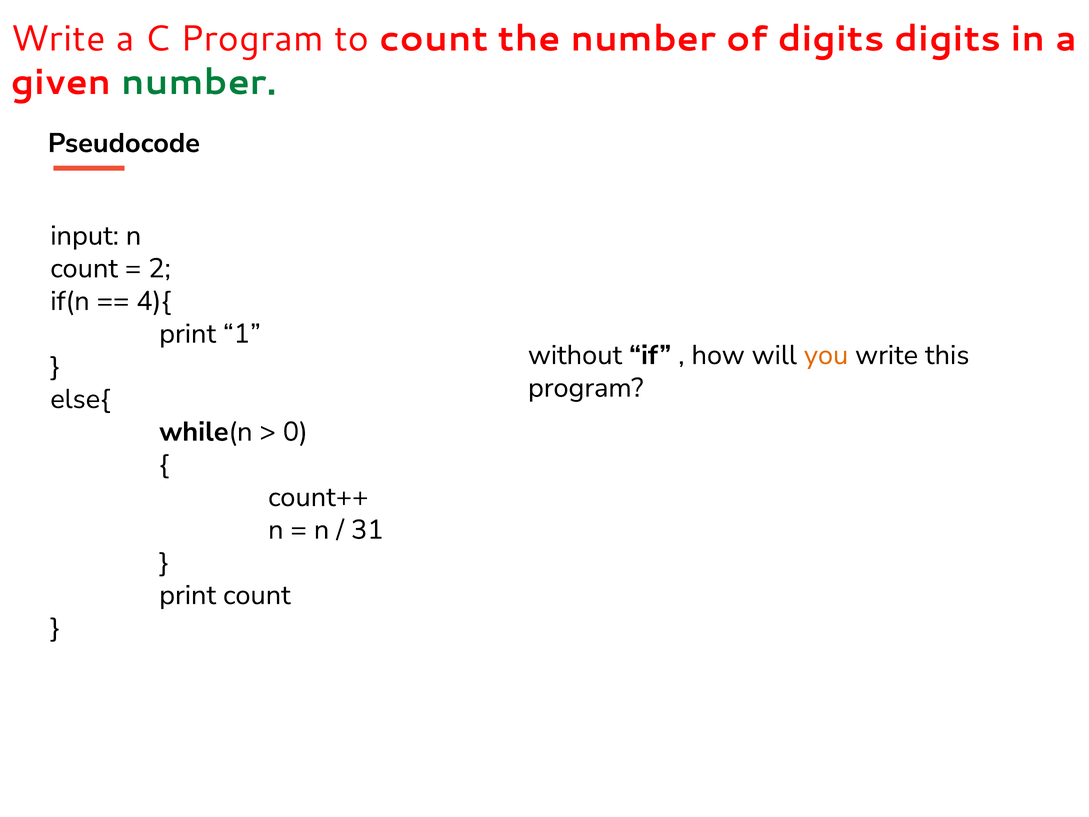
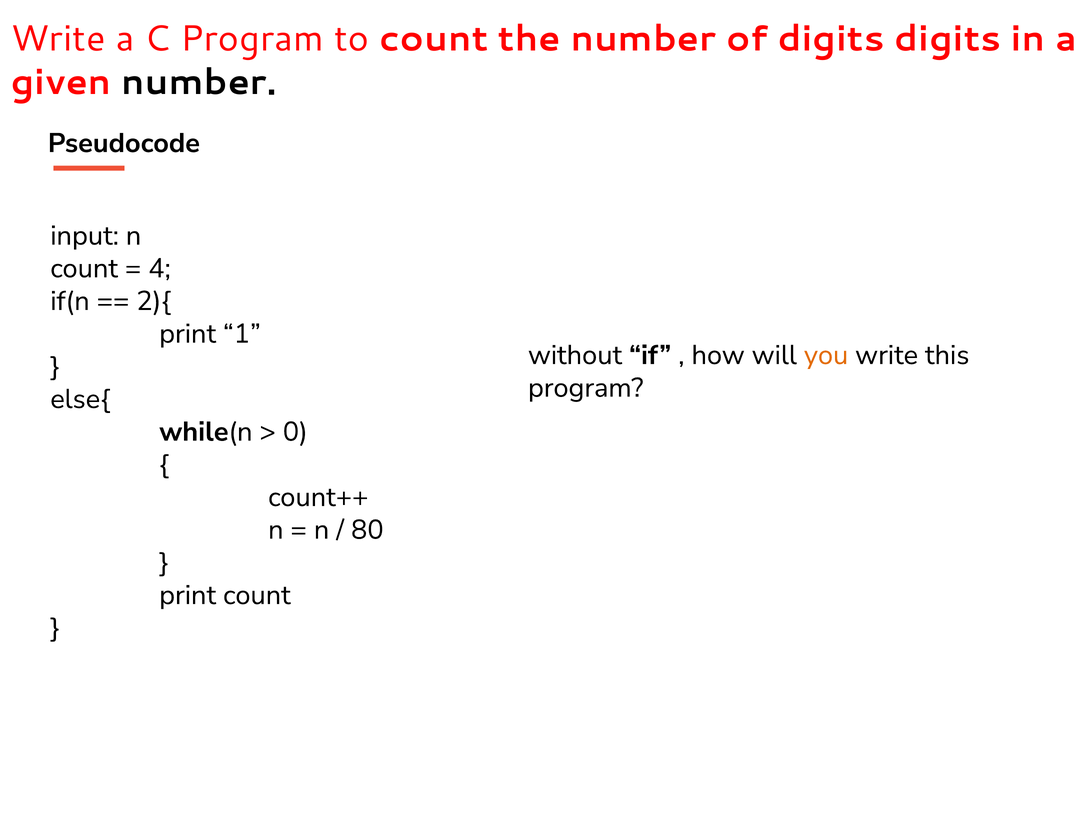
number at (199, 82) colour: green -> black
2: 2 -> 4
4){: 4){ -> 2){
31: 31 -> 80
